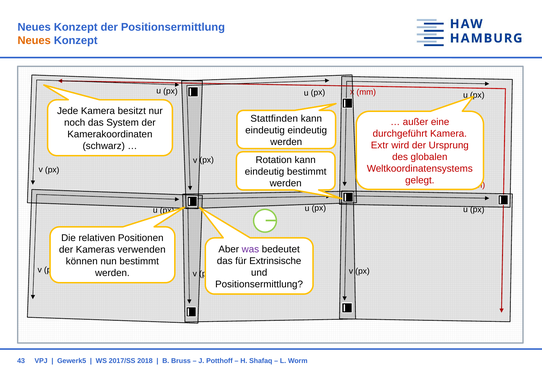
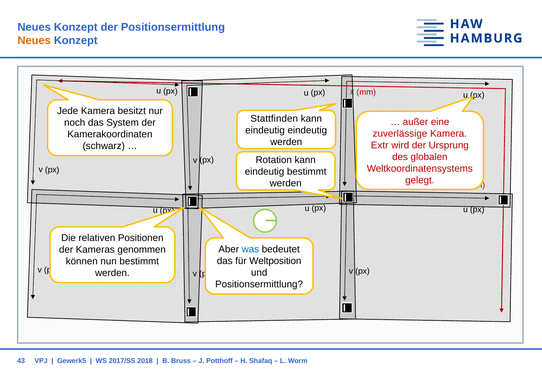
durchgeführt: durchgeführt -> zuverlässige
was colour: purple -> blue
verwenden: verwenden -> genommen
Extrinsische: Extrinsische -> Weltposition
